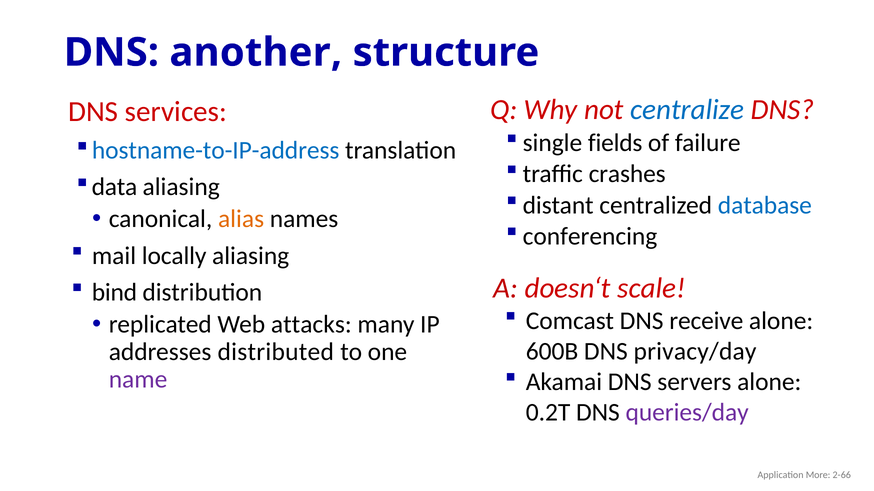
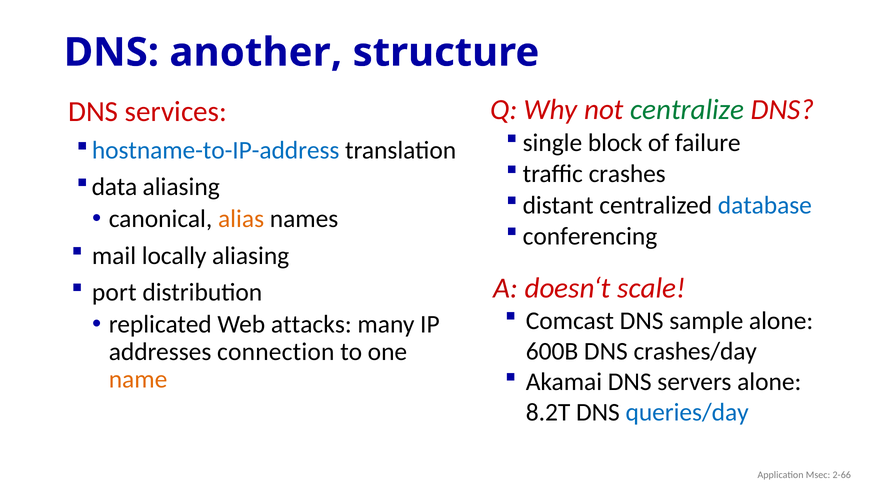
centralize colour: blue -> green
fields: fields -> block
bind: bind -> port
receive: receive -> sample
privacy/day: privacy/day -> crashes/day
distributed: distributed -> connection
name colour: purple -> orange
0.2T: 0.2T -> 8.2T
queries/day colour: purple -> blue
More: More -> Msec
